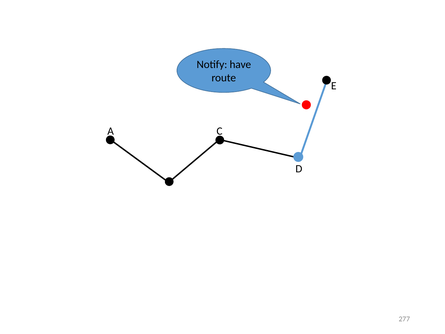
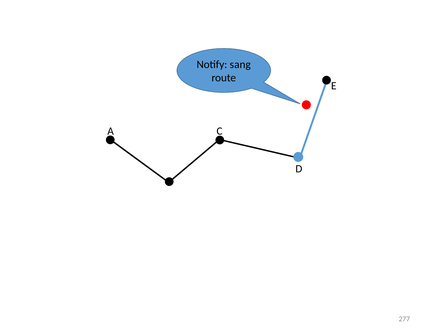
have: have -> sang
